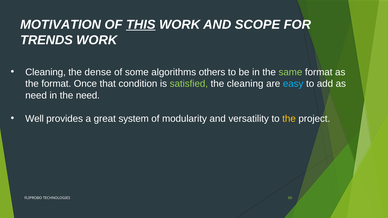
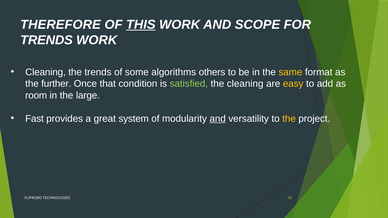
MOTIVATION: MOTIVATION -> THEREFORE
the dense: dense -> trends
same colour: light green -> yellow
the format: format -> further
easy colour: light blue -> yellow
need at (36, 95): need -> room
the need: need -> large
Well: Well -> Fast
and at (218, 119) underline: none -> present
